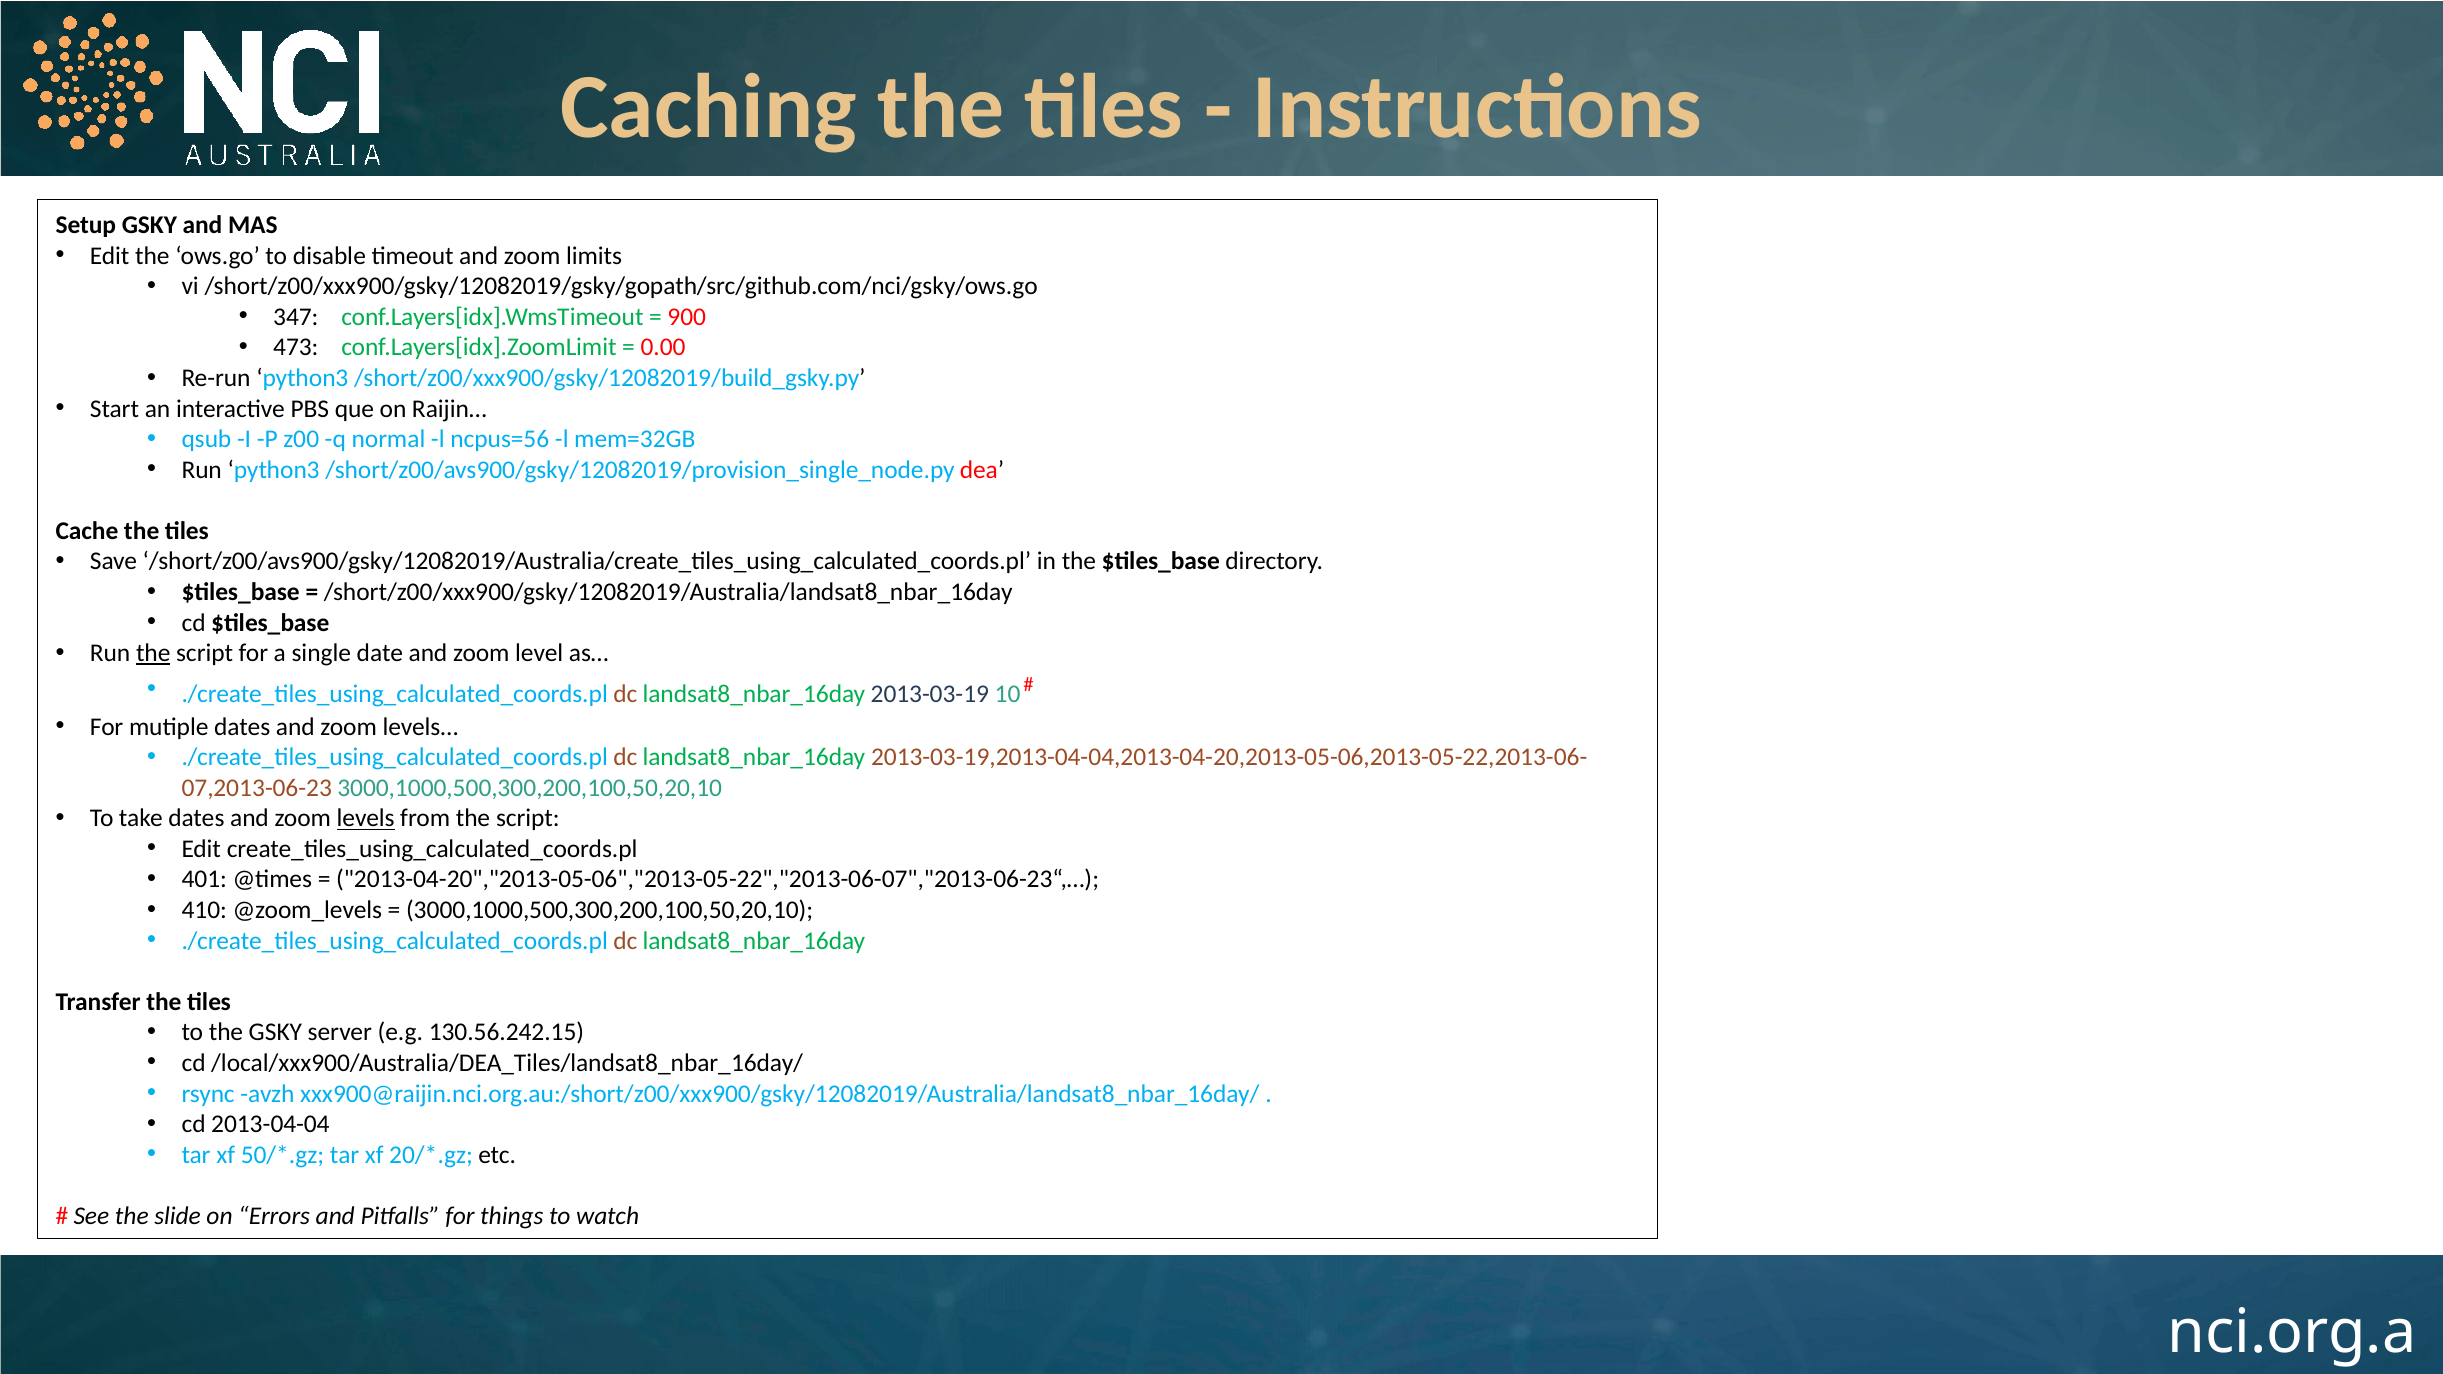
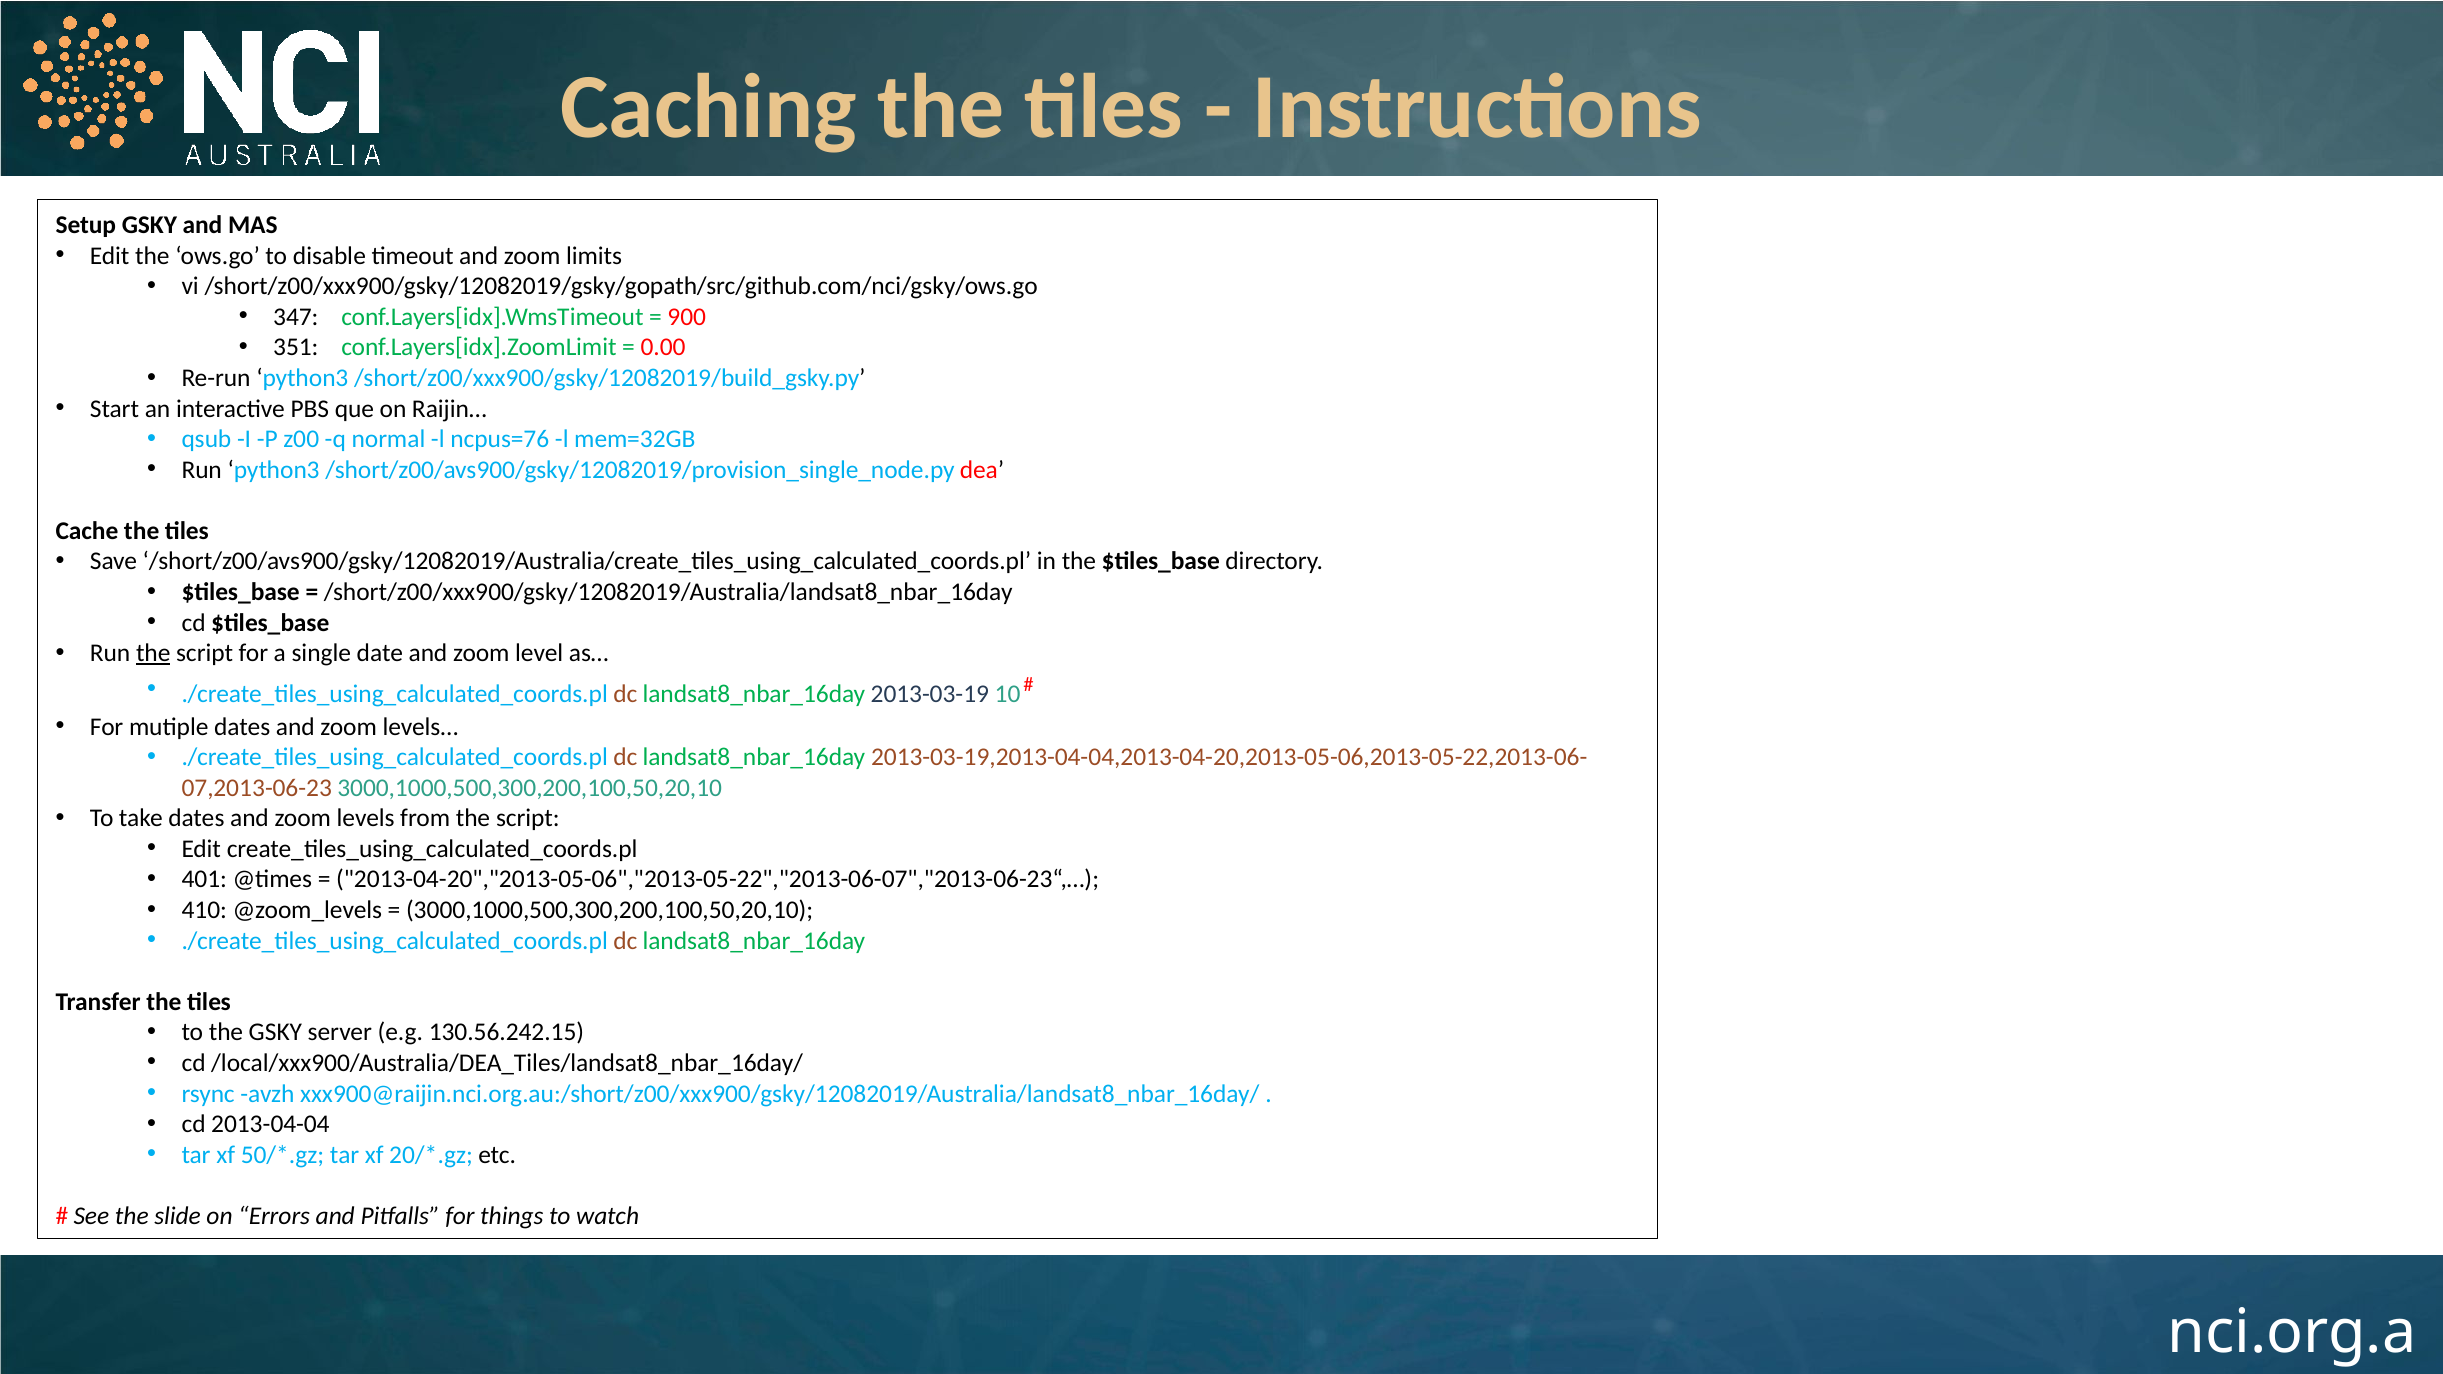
473: 473 -> 351
ncpus=56: ncpus=56 -> ncpus=76
levels underline: present -> none
